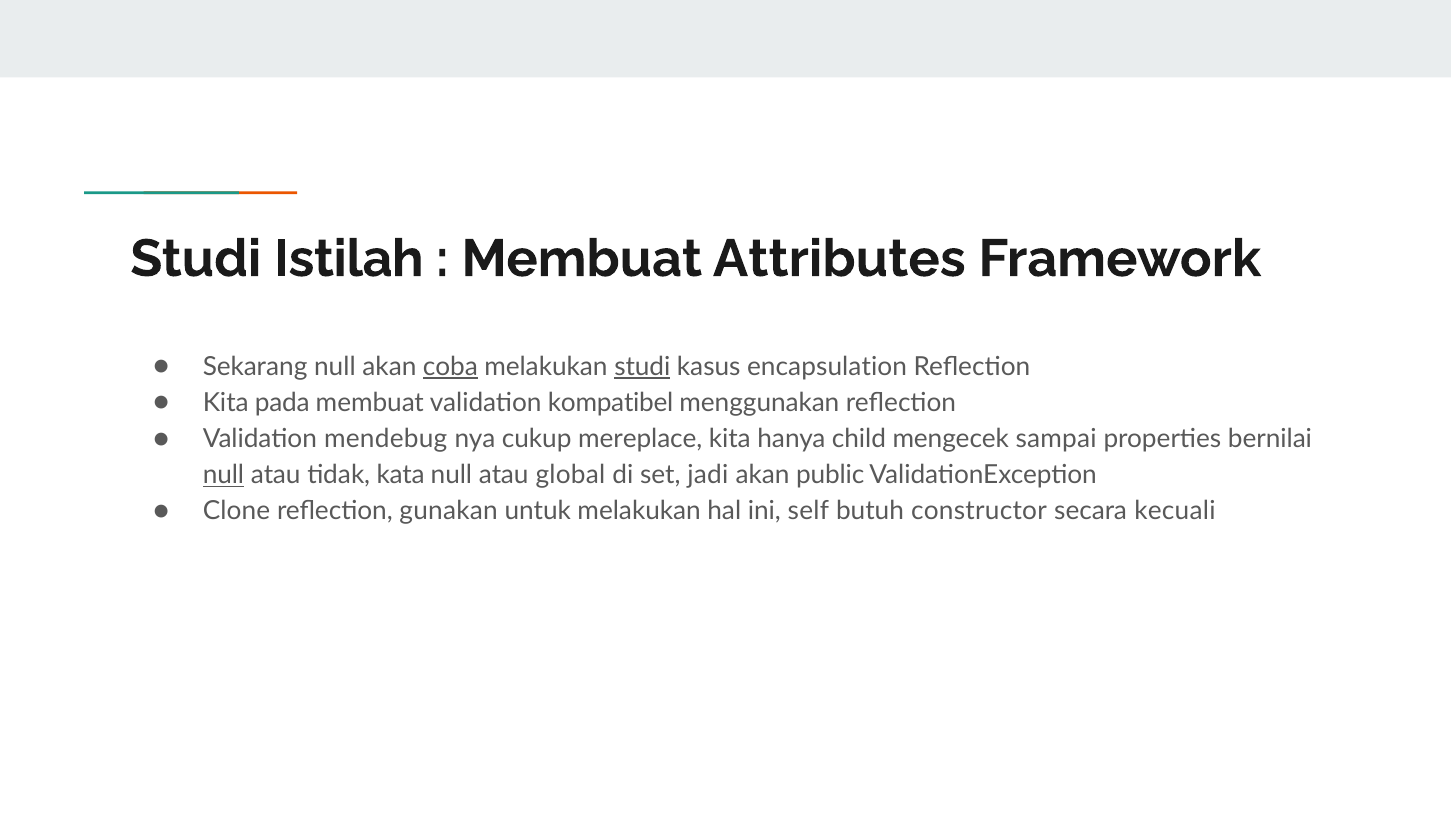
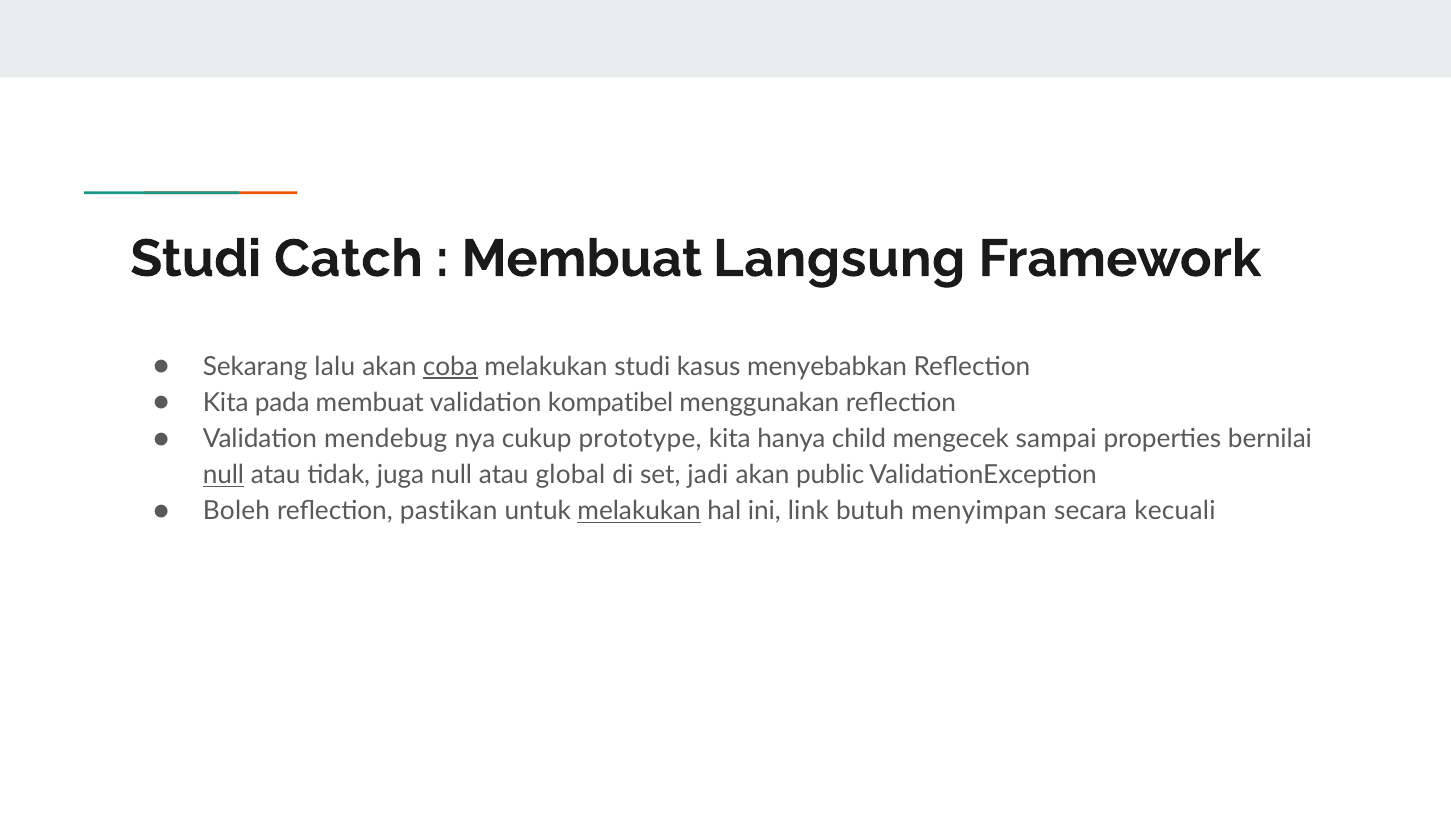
Istilah: Istilah -> Catch
Attributes: Attributes -> Langsung
Sekarang null: null -> lalu
studi at (642, 367) underline: present -> none
encapsulation: encapsulation -> menyebabkan
mereplace: mereplace -> prototype
kata: kata -> juga
Clone: Clone -> Boleh
gunakan: gunakan -> pastikan
melakukan at (639, 511) underline: none -> present
self: self -> link
constructor: constructor -> menyimpan
